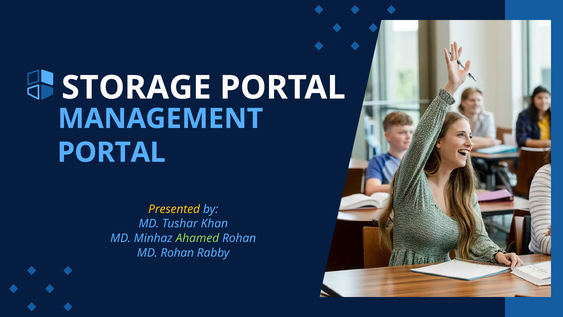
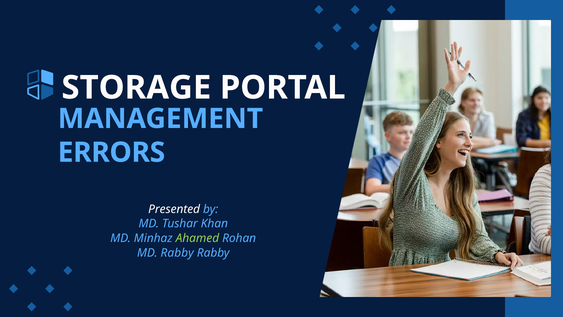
PORTAL at (111, 152): PORTAL -> ERRORS
Presented colour: yellow -> white
MD Rohan: Rohan -> Rabby
